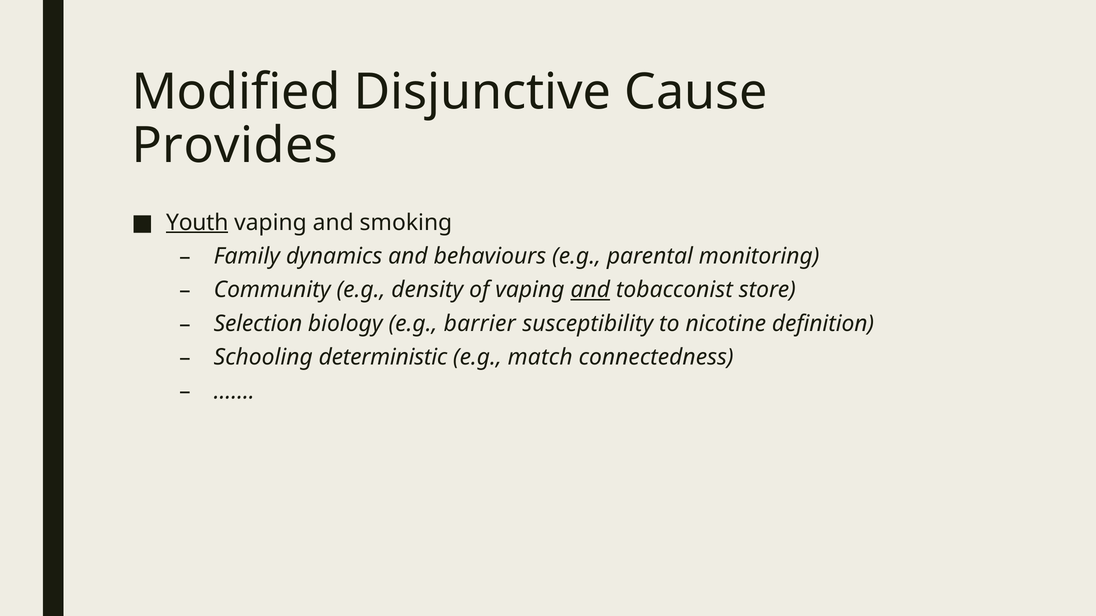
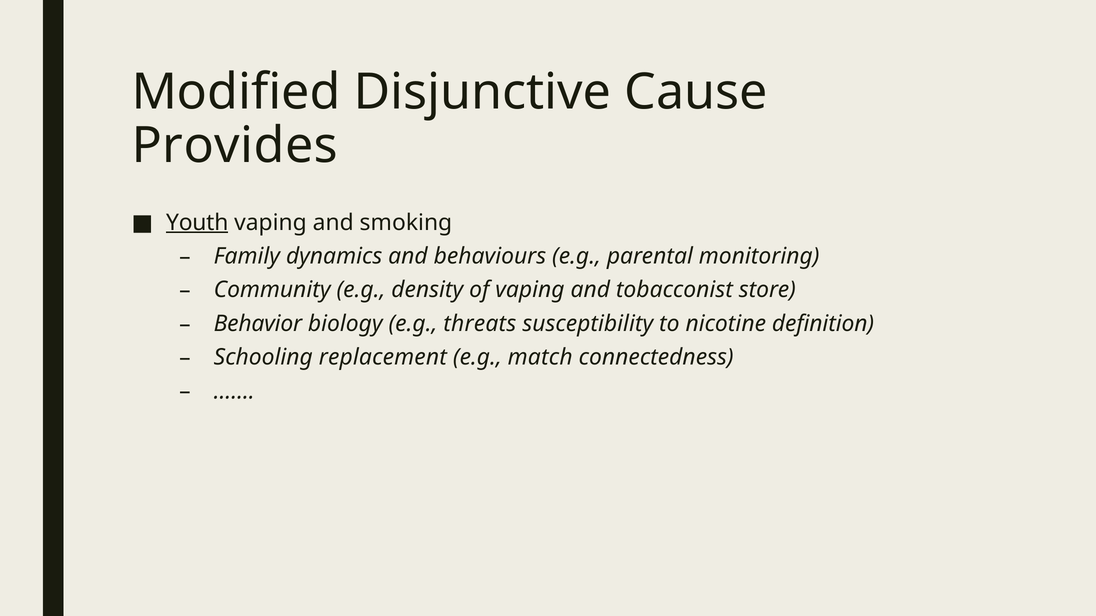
and at (590, 290) underline: present -> none
Selection: Selection -> Behavior
barrier: barrier -> threats
deterministic: deterministic -> replacement
